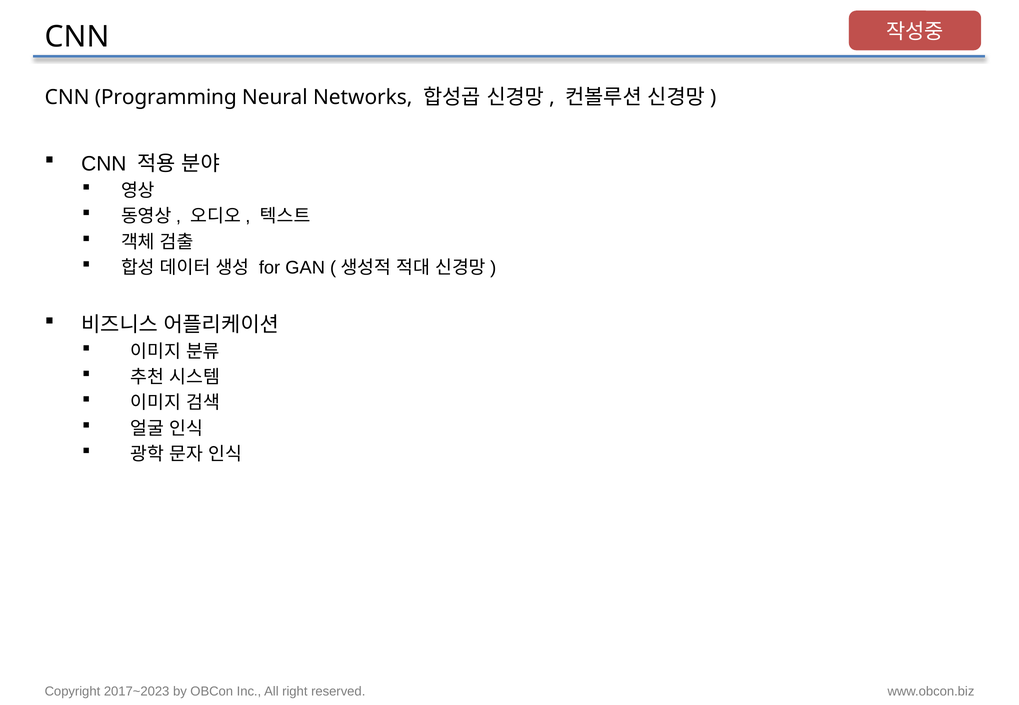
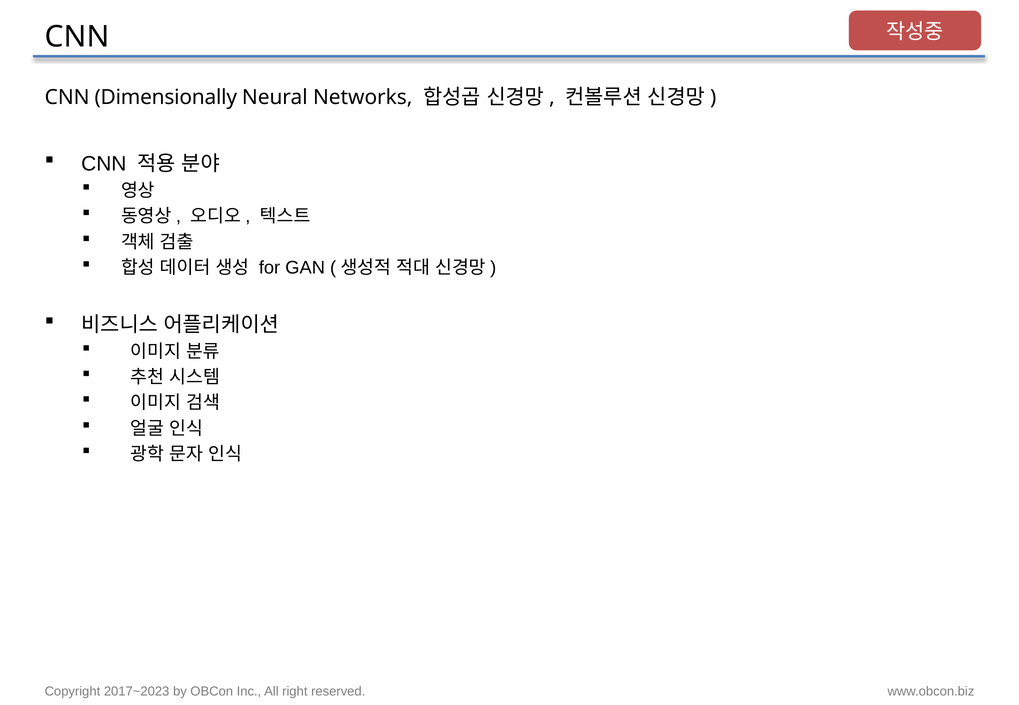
Programming: Programming -> Dimensionally
